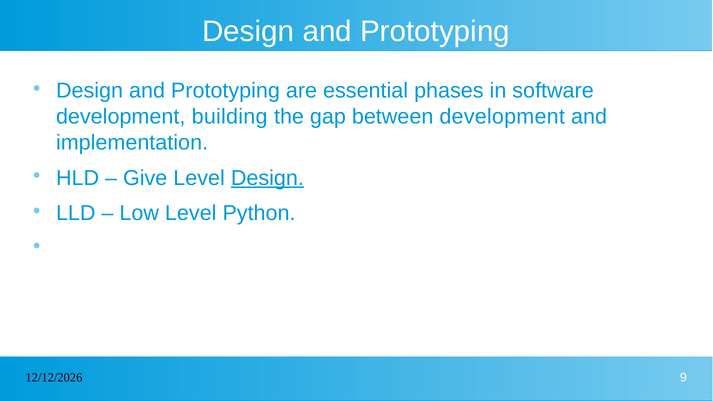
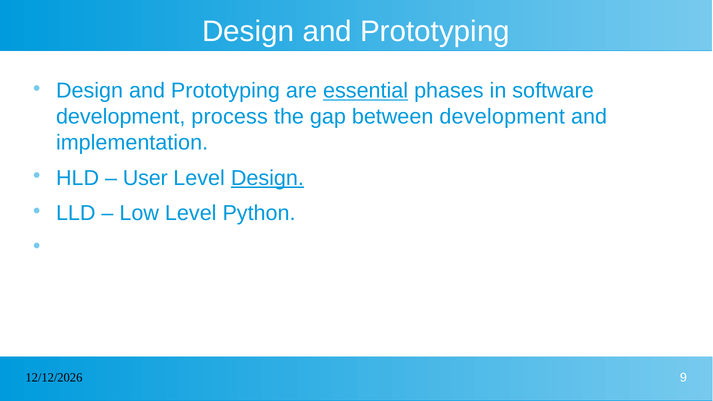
essential underline: none -> present
building: building -> process
Give: Give -> User
